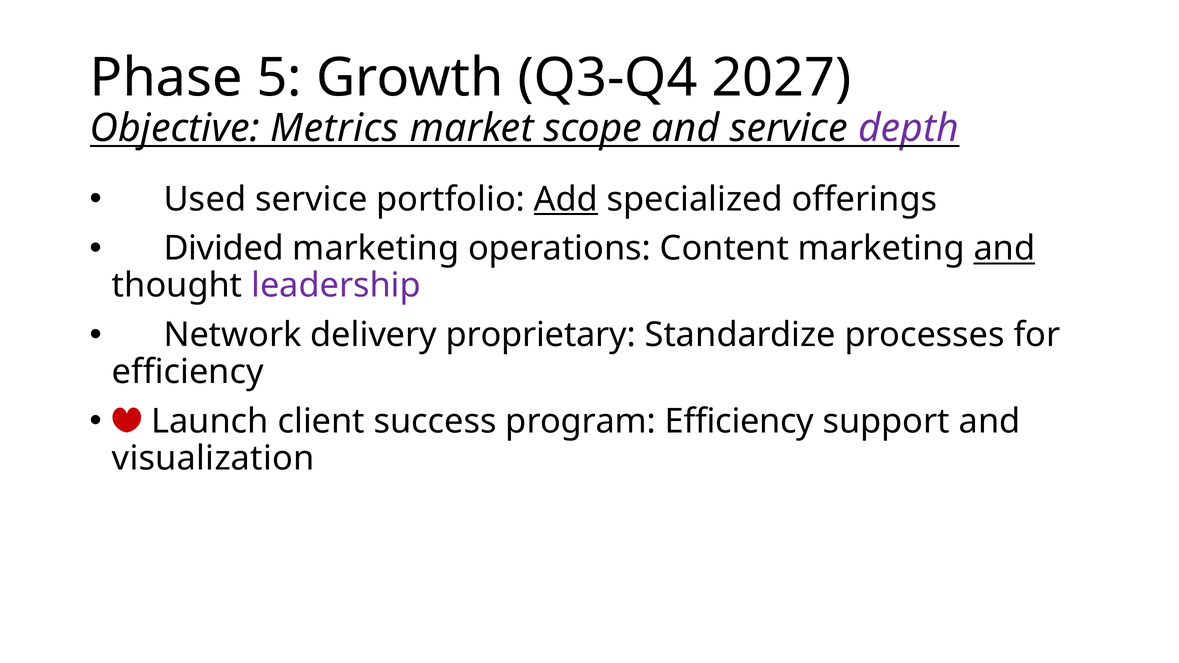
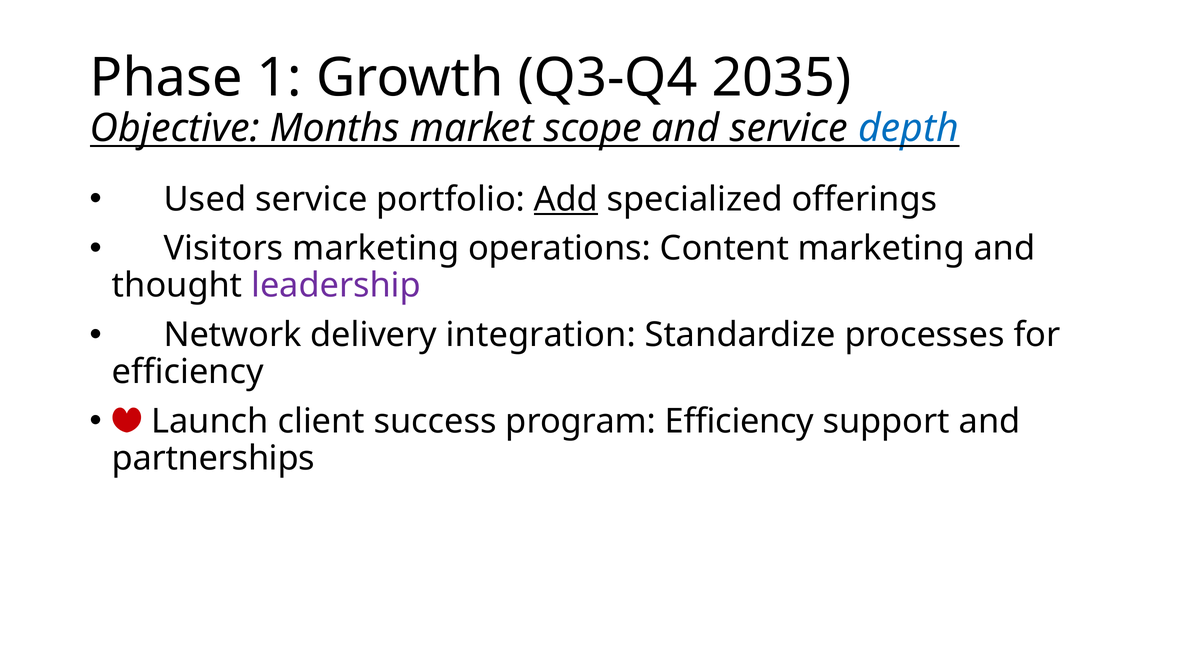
5: 5 -> 1
2027: 2027 -> 2035
Metrics: Metrics -> Months
depth colour: purple -> blue
Divided: Divided -> Visitors
and at (1004, 249) underline: present -> none
proprietary: proprietary -> integration
visualization: visualization -> partnerships
